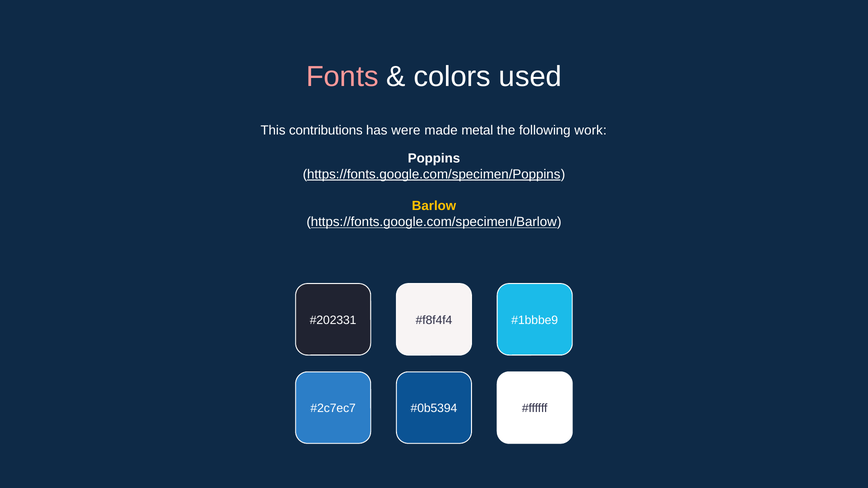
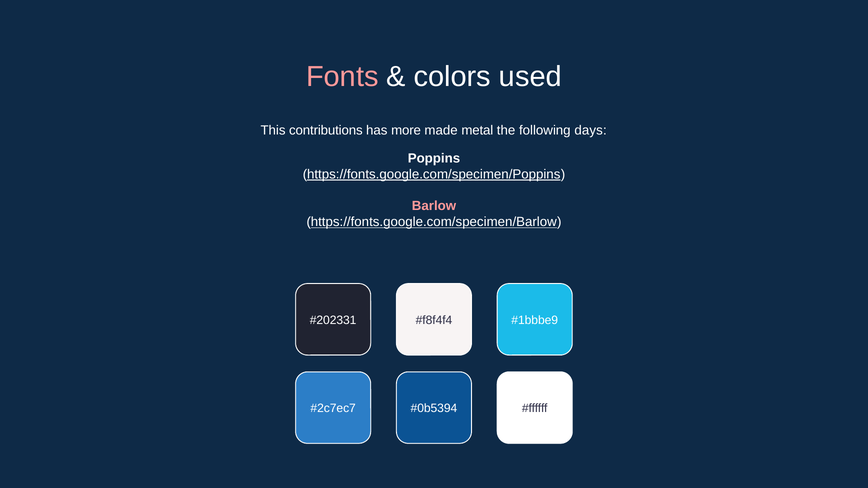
were: were -> more
work: work -> days
Barlow colour: yellow -> pink
